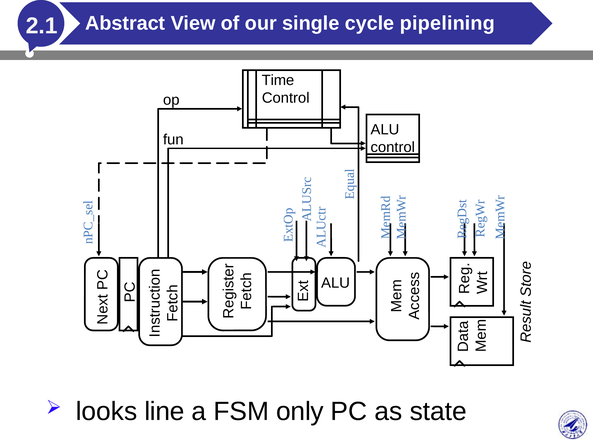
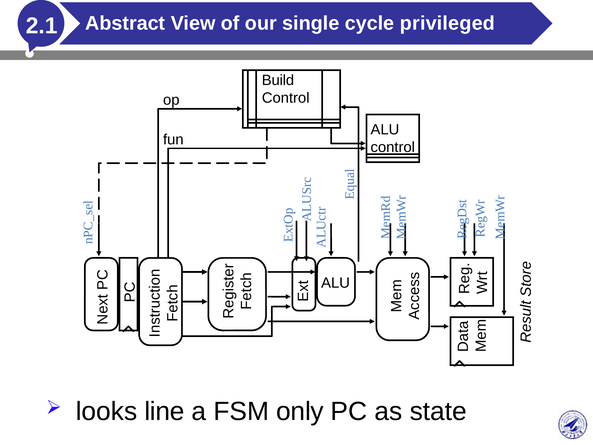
pipelining: pipelining -> privileged
Time: Time -> Build
